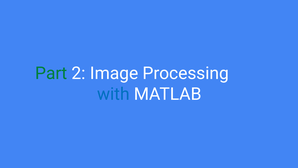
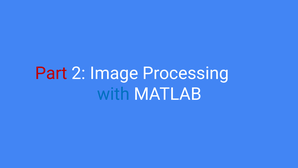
Part colour: green -> red
